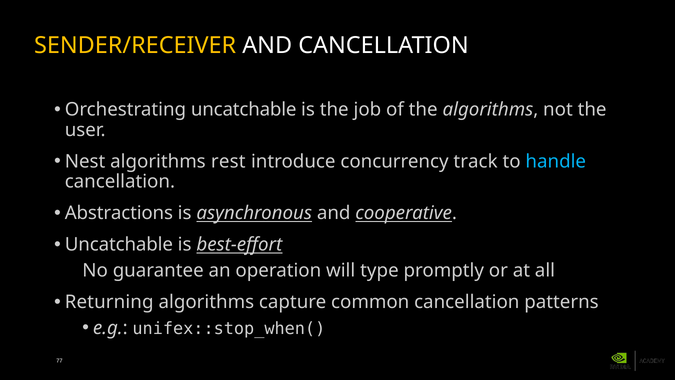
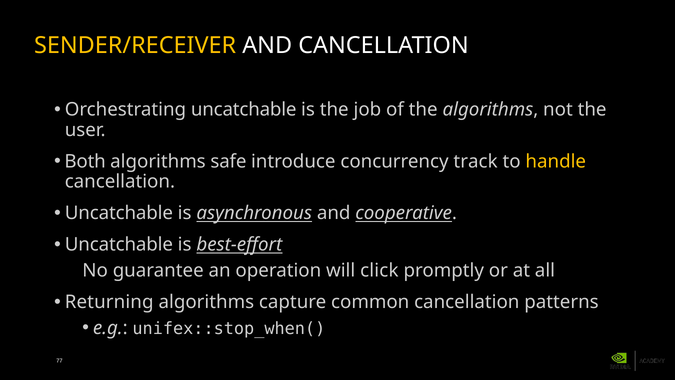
Nest: Nest -> Both
rest: rest -> safe
handle colour: light blue -> yellow
Abstractions at (119, 213): Abstractions -> Uncatchable
type: type -> click
